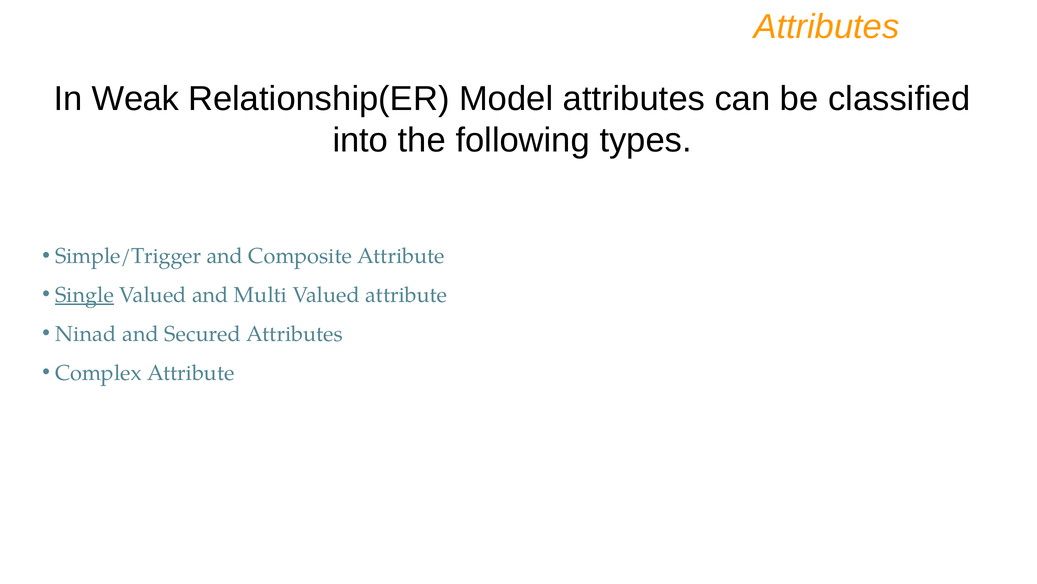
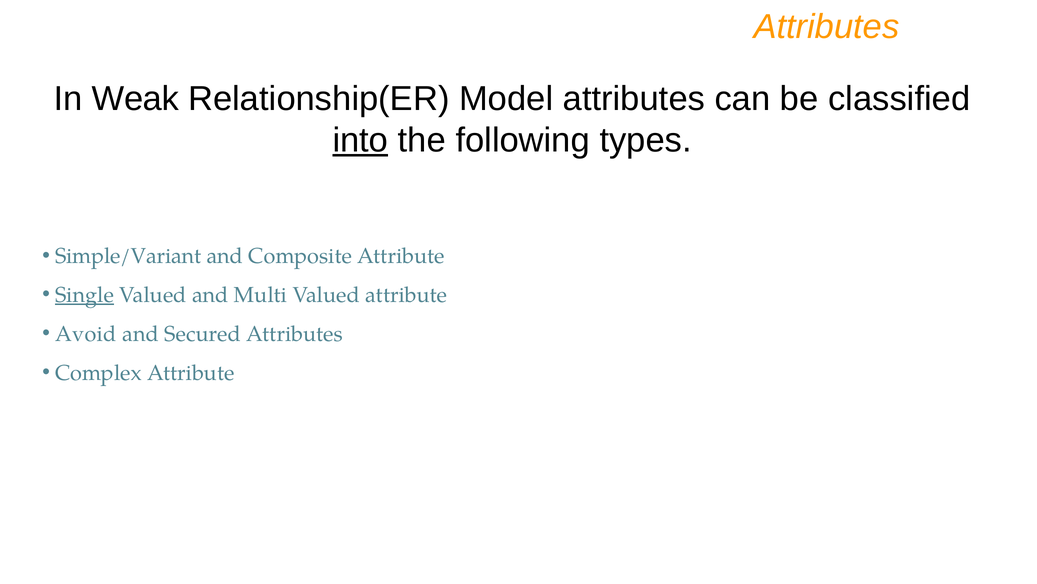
into underline: none -> present
Simple/Trigger: Simple/Trigger -> Simple/Variant
Ninad: Ninad -> Avoid
